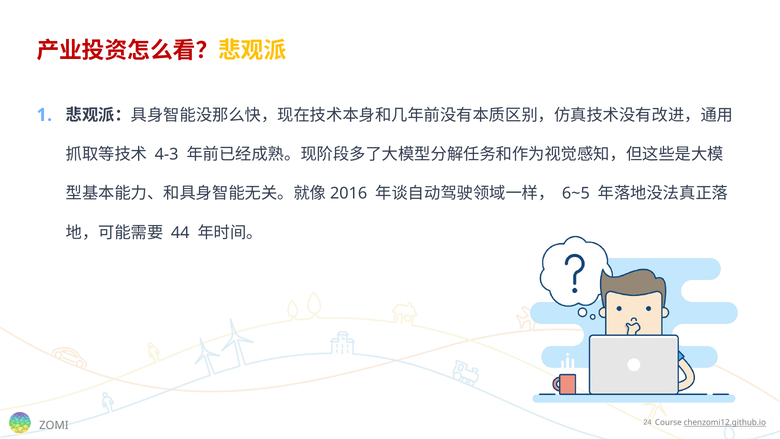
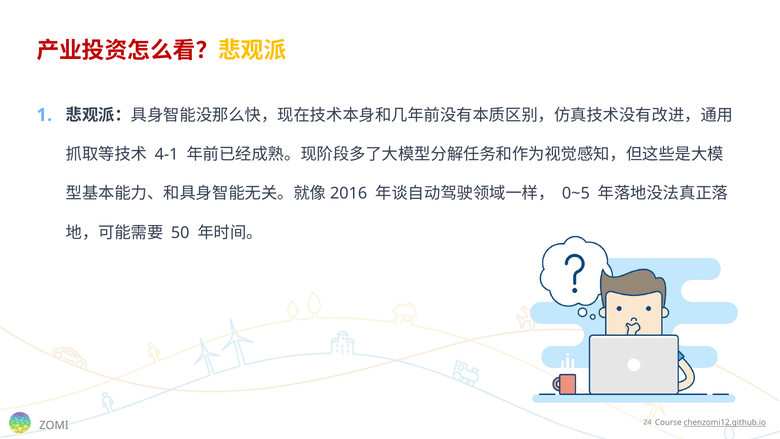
4-3: 4-3 -> 4-1
6~5: 6~5 -> 0~5
44: 44 -> 50
